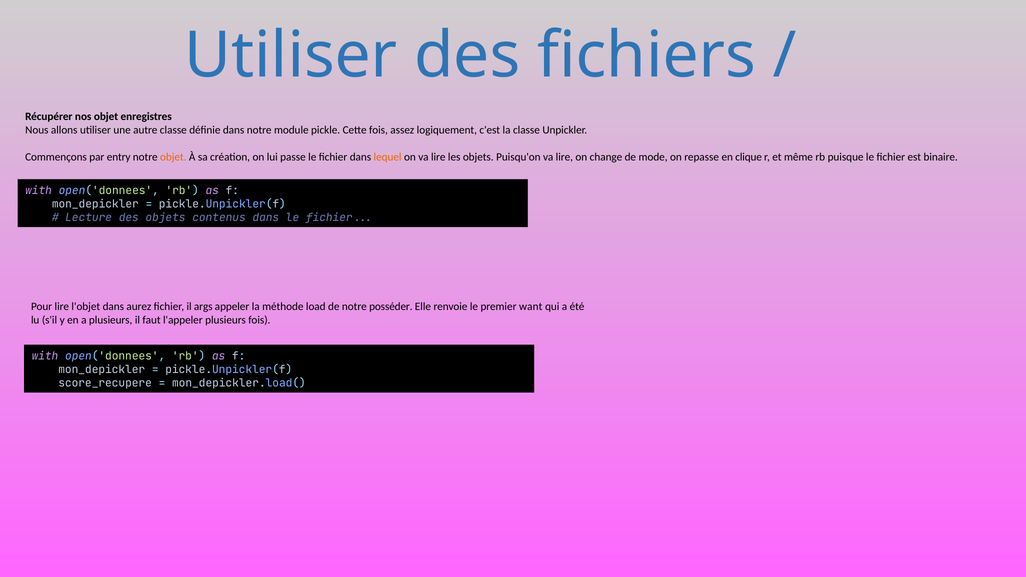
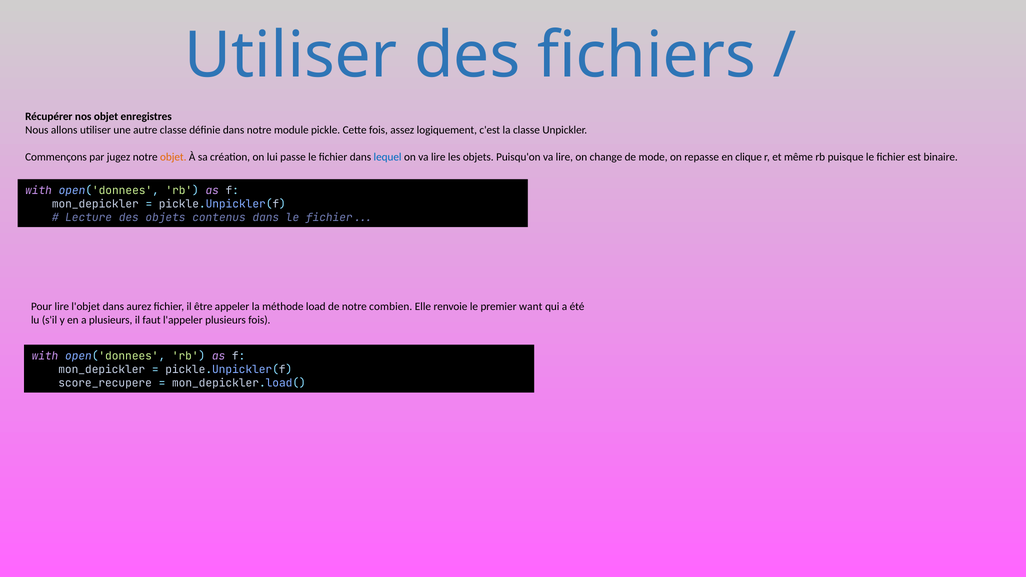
entry: entry -> jugez
lequel colour: orange -> blue
args: args -> être
posséder: posséder -> combien
